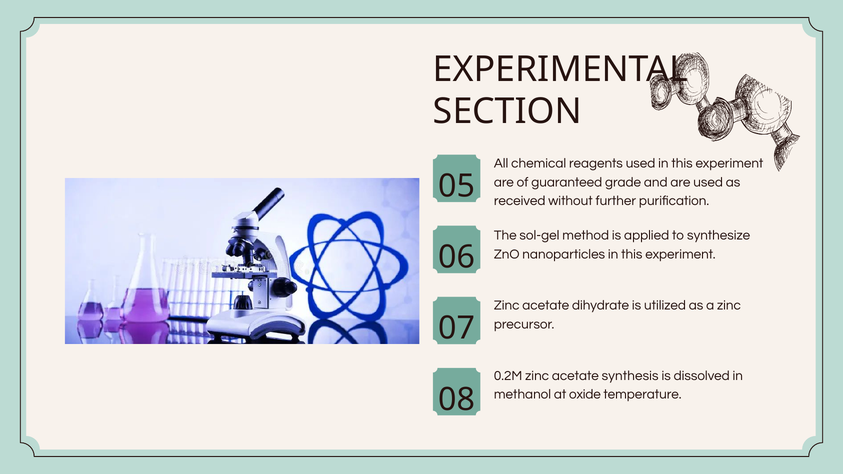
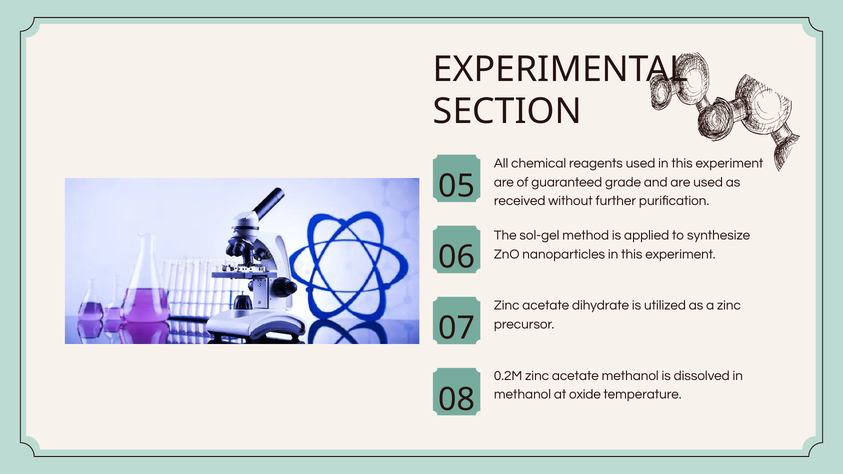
acetate synthesis: synthesis -> methanol
